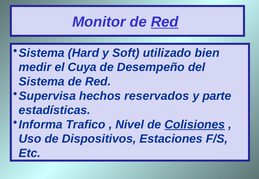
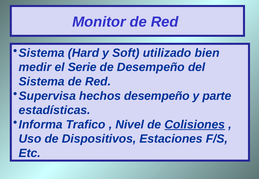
Red at (165, 22) underline: present -> none
Cuya: Cuya -> Serie
hechos reservados: reservados -> desempeño
